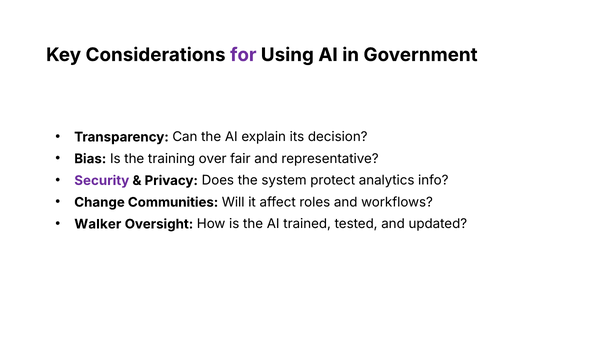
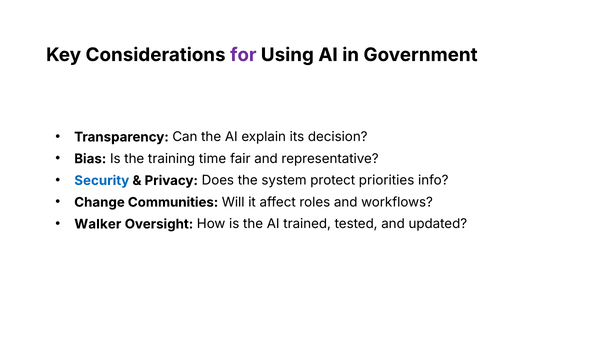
over: over -> time
Security colour: purple -> blue
analytics: analytics -> priorities
